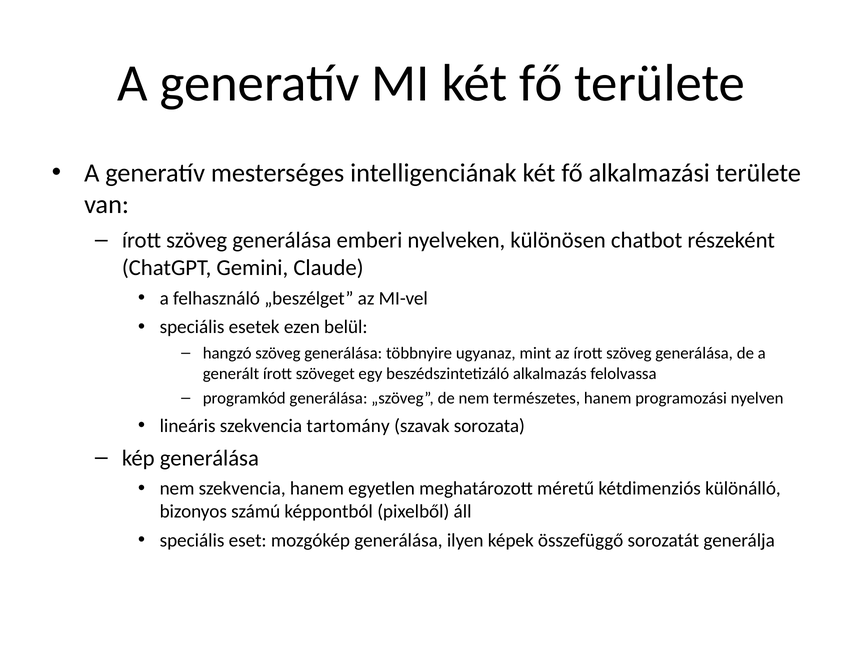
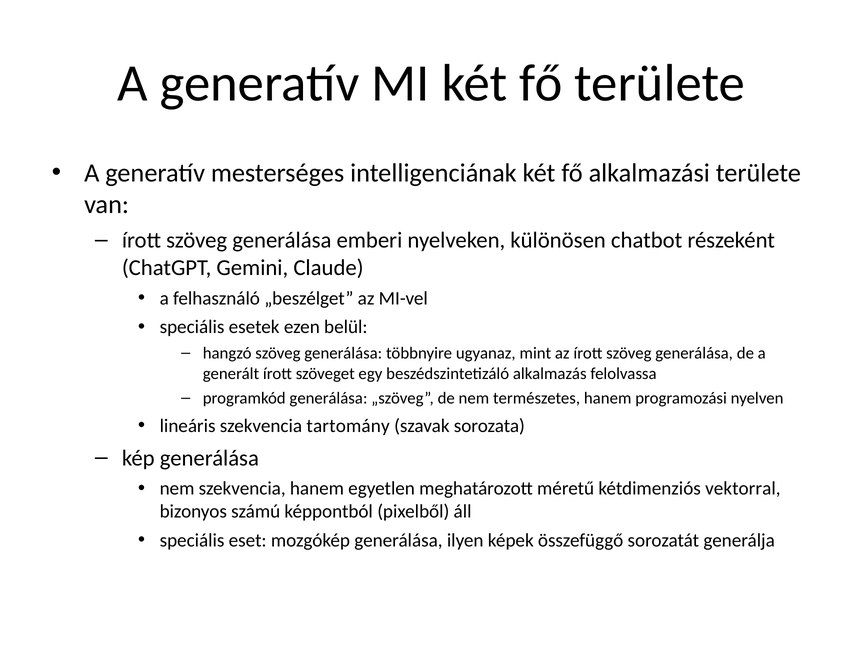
különálló: különálló -> vektorral
